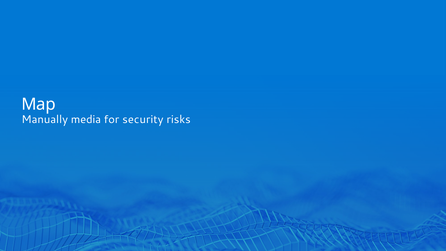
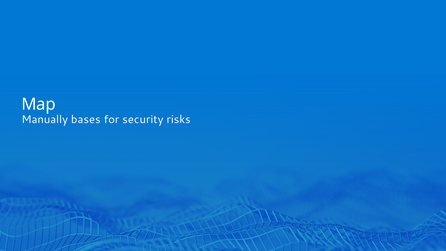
media: media -> bases
